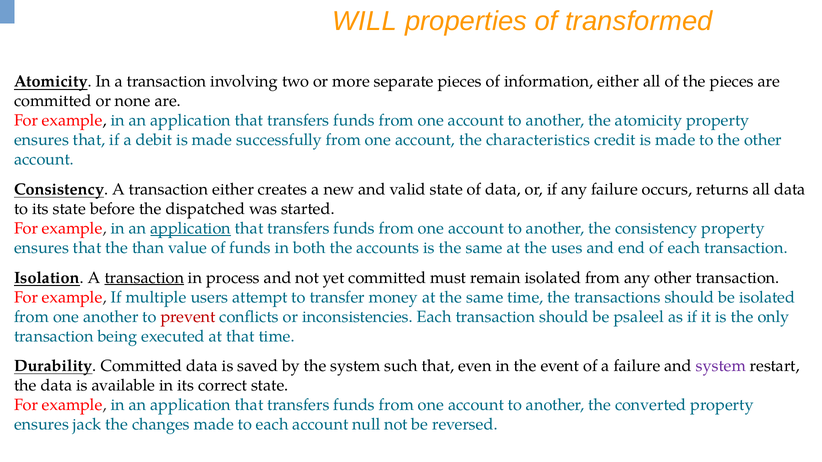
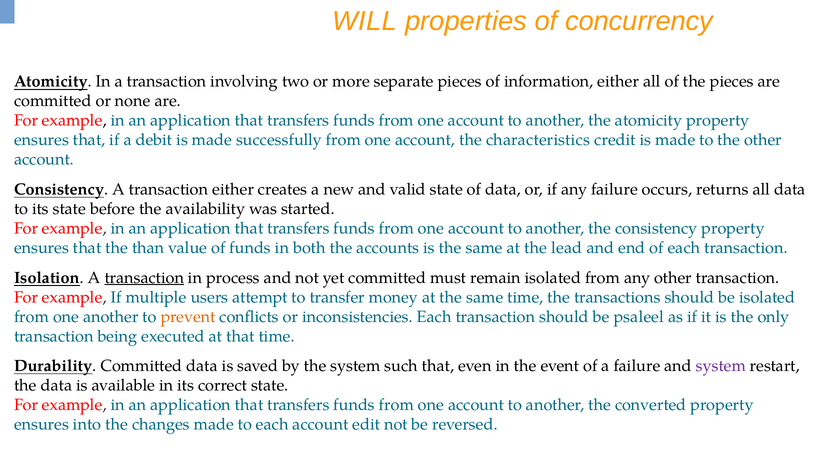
transformed: transformed -> concurrency
dispatched: dispatched -> availability
application at (191, 229) underline: present -> none
uses: uses -> lead
prevent colour: red -> orange
jack: jack -> into
null: null -> edit
